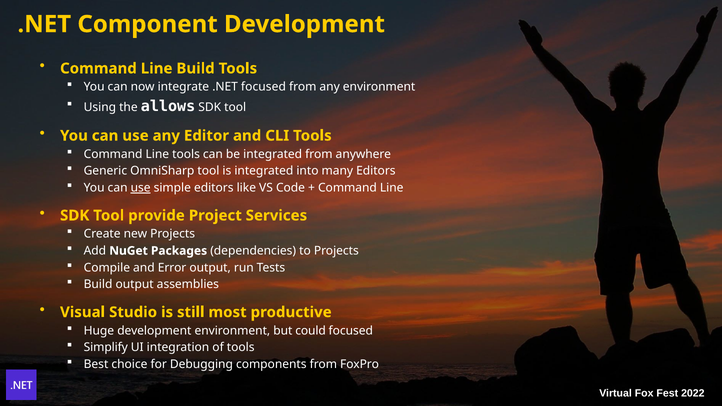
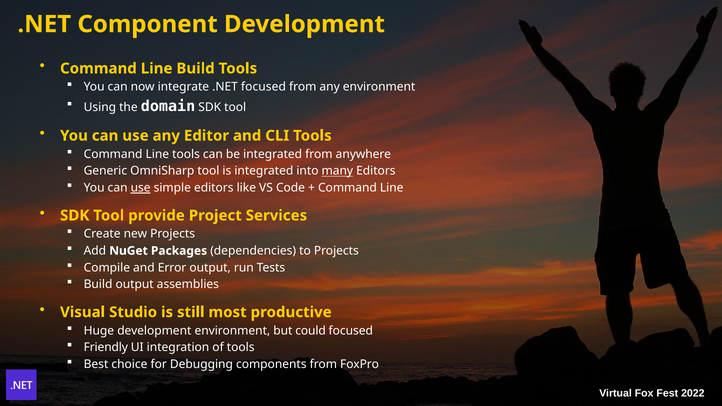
allows: allows -> domain
many underline: none -> present
Simplify: Simplify -> Friendly
